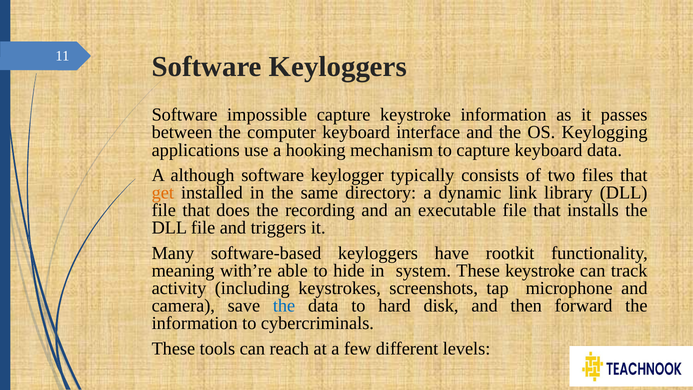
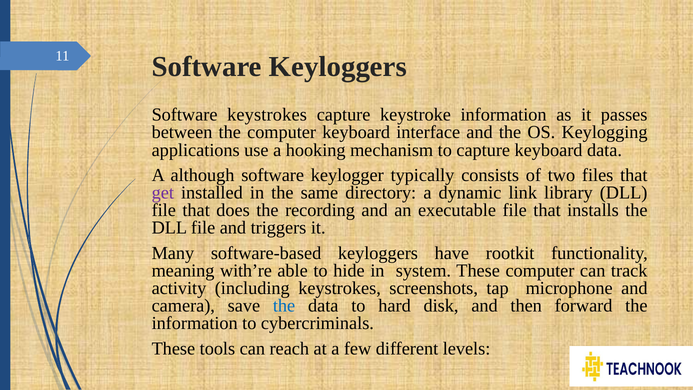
Software impossible: impossible -> keystrokes
get colour: orange -> purple
These keystroke: keystroke -> computer
